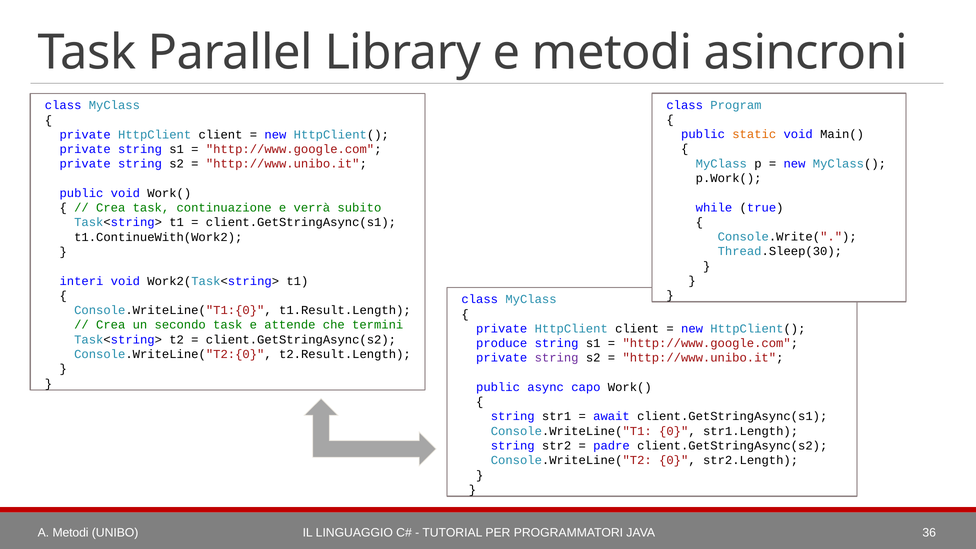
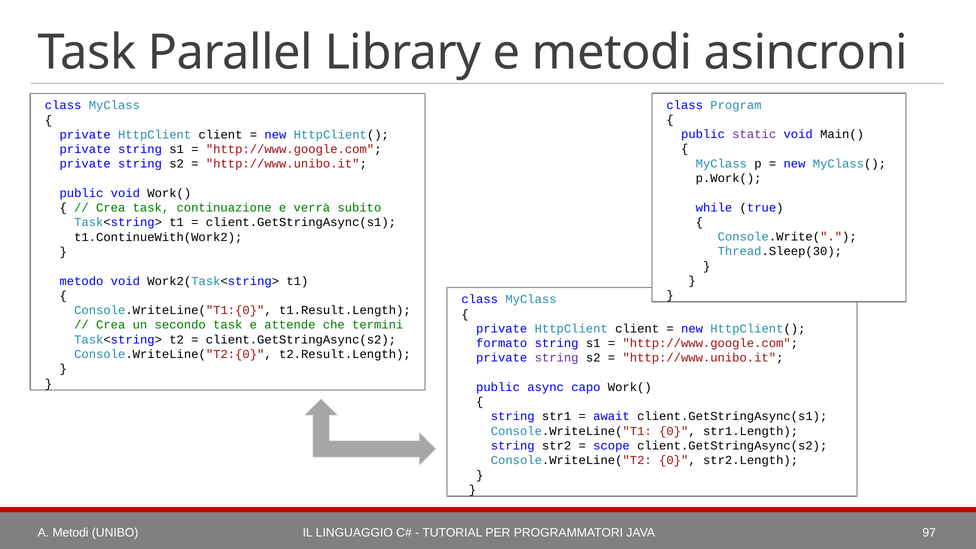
static colour: orange -> purple
interi: interi -> metodo
produce: produce -> formato
padre: padre -> scope
36: 36 -> 97
